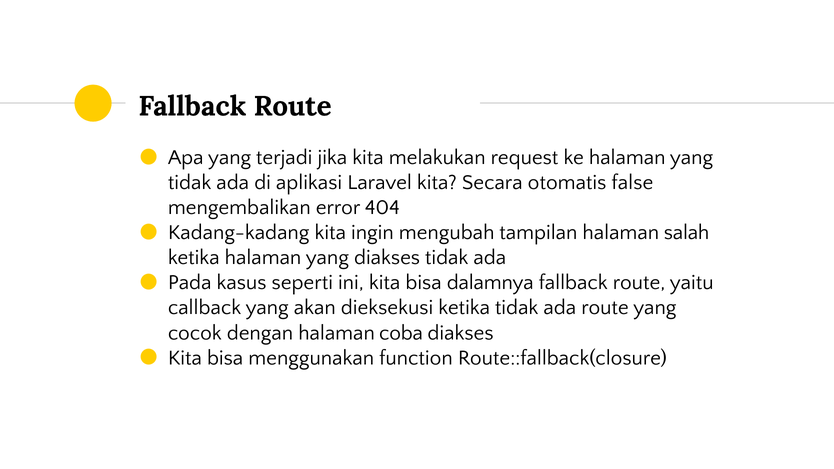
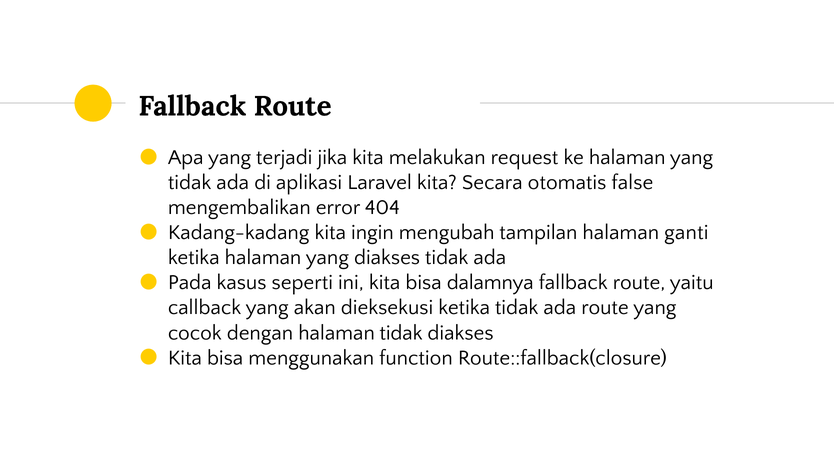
salah: salah -> ganti
halaman coba: coba -> tidak
